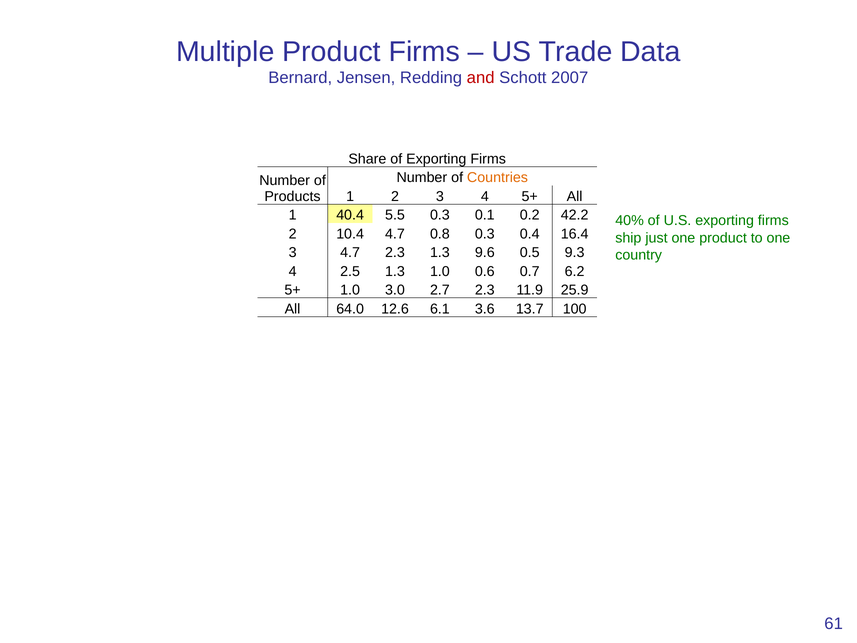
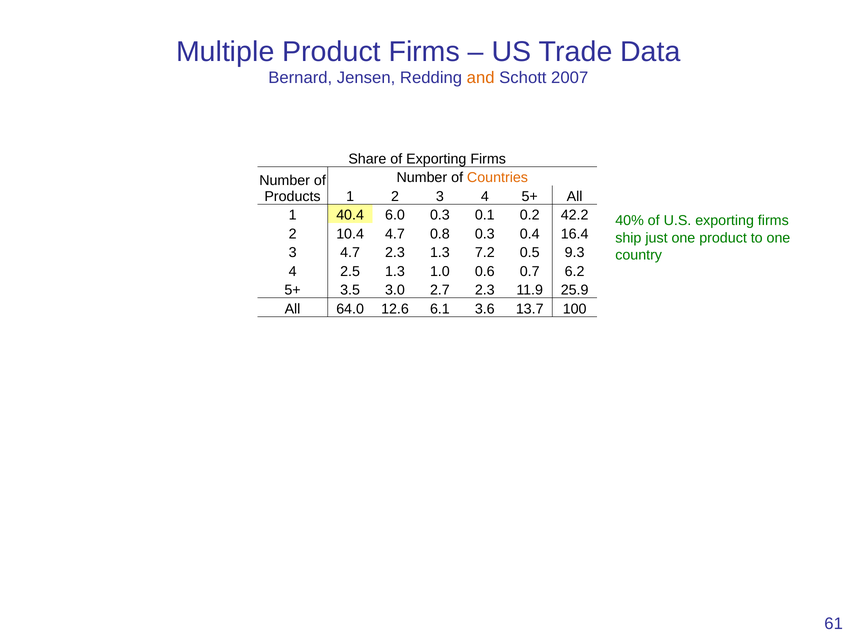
and colour: red -> orange
5.5: 5.5 -> 6.0
9.6: 9.6 -> 7.2
5+ 1.0: 1.0 -> 3.5
